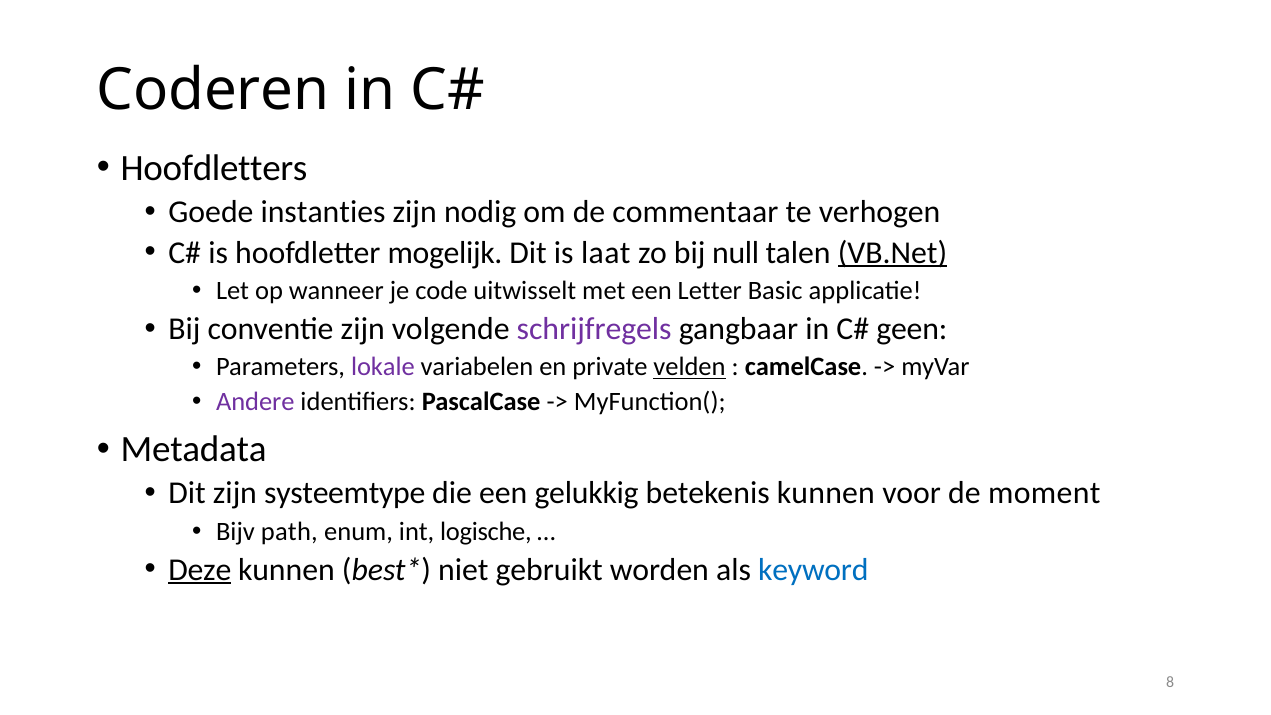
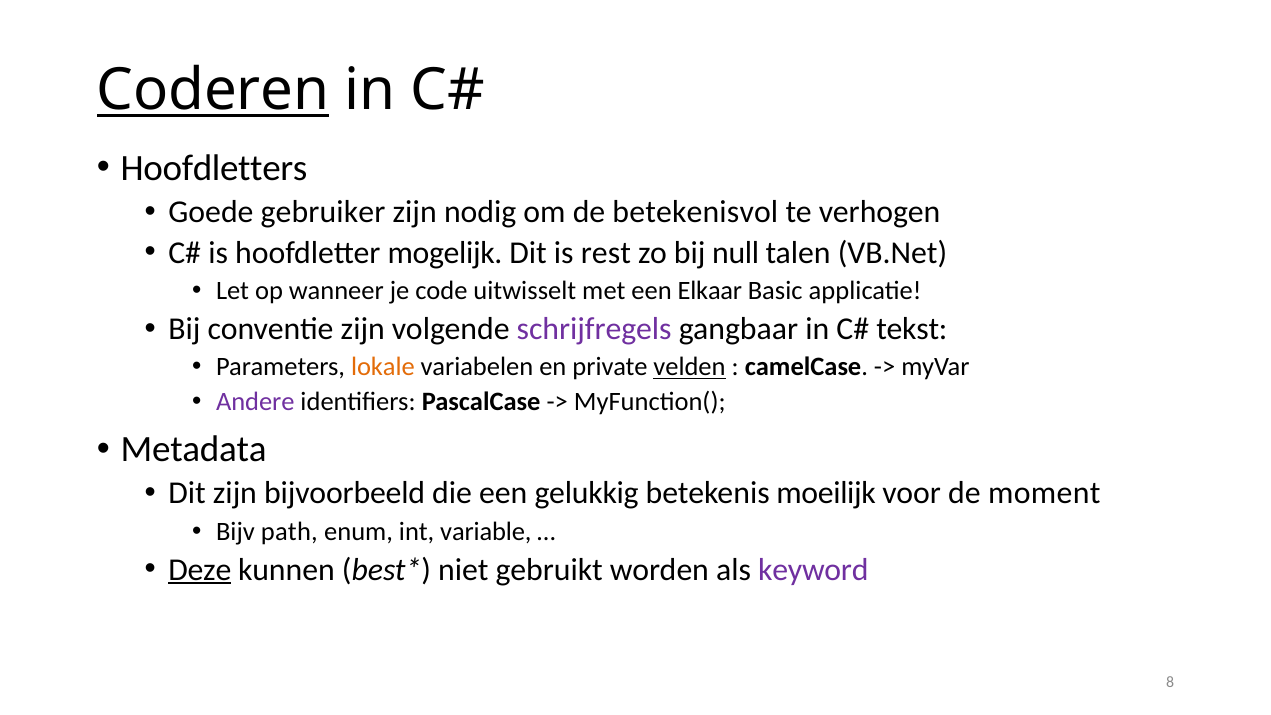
Coderen underline: none -> present
instanties: instanties -> gebruiker
commentaar: commentaar -> betekenisvol
laat: laat -> rest
VB.Net underline: present -> none
Letter: Letter -> Elkaar
geen: geen -> tekst
lokale colour: purple -> orange
systeemtype: systeemtype -> bijvoorbeeld
betekenis kunnen: kunnen -> moeilijk
logische: logische -> variable
keyword colour: blue -> purple
